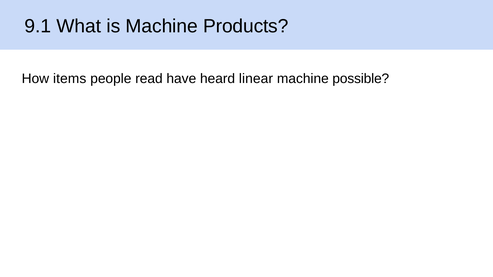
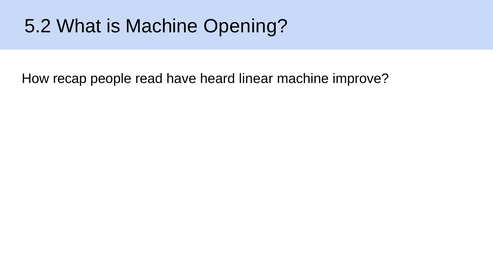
9.1: 9.1 -> 5.2
Products: Products -> Opening
items: items -> recap
possible: possible -> improve
